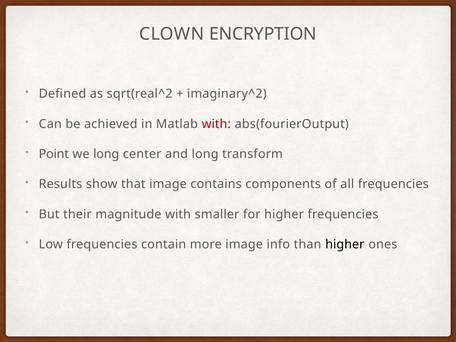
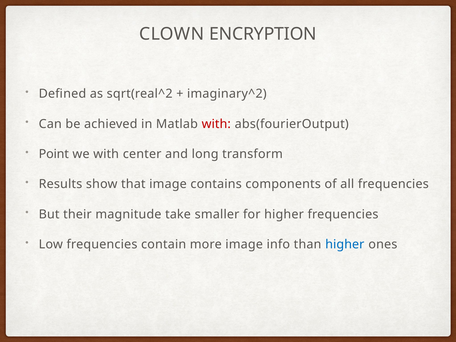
we long: long -> with
magnitude with: with -> take
higher at (345, 244) colour: black -> blue
